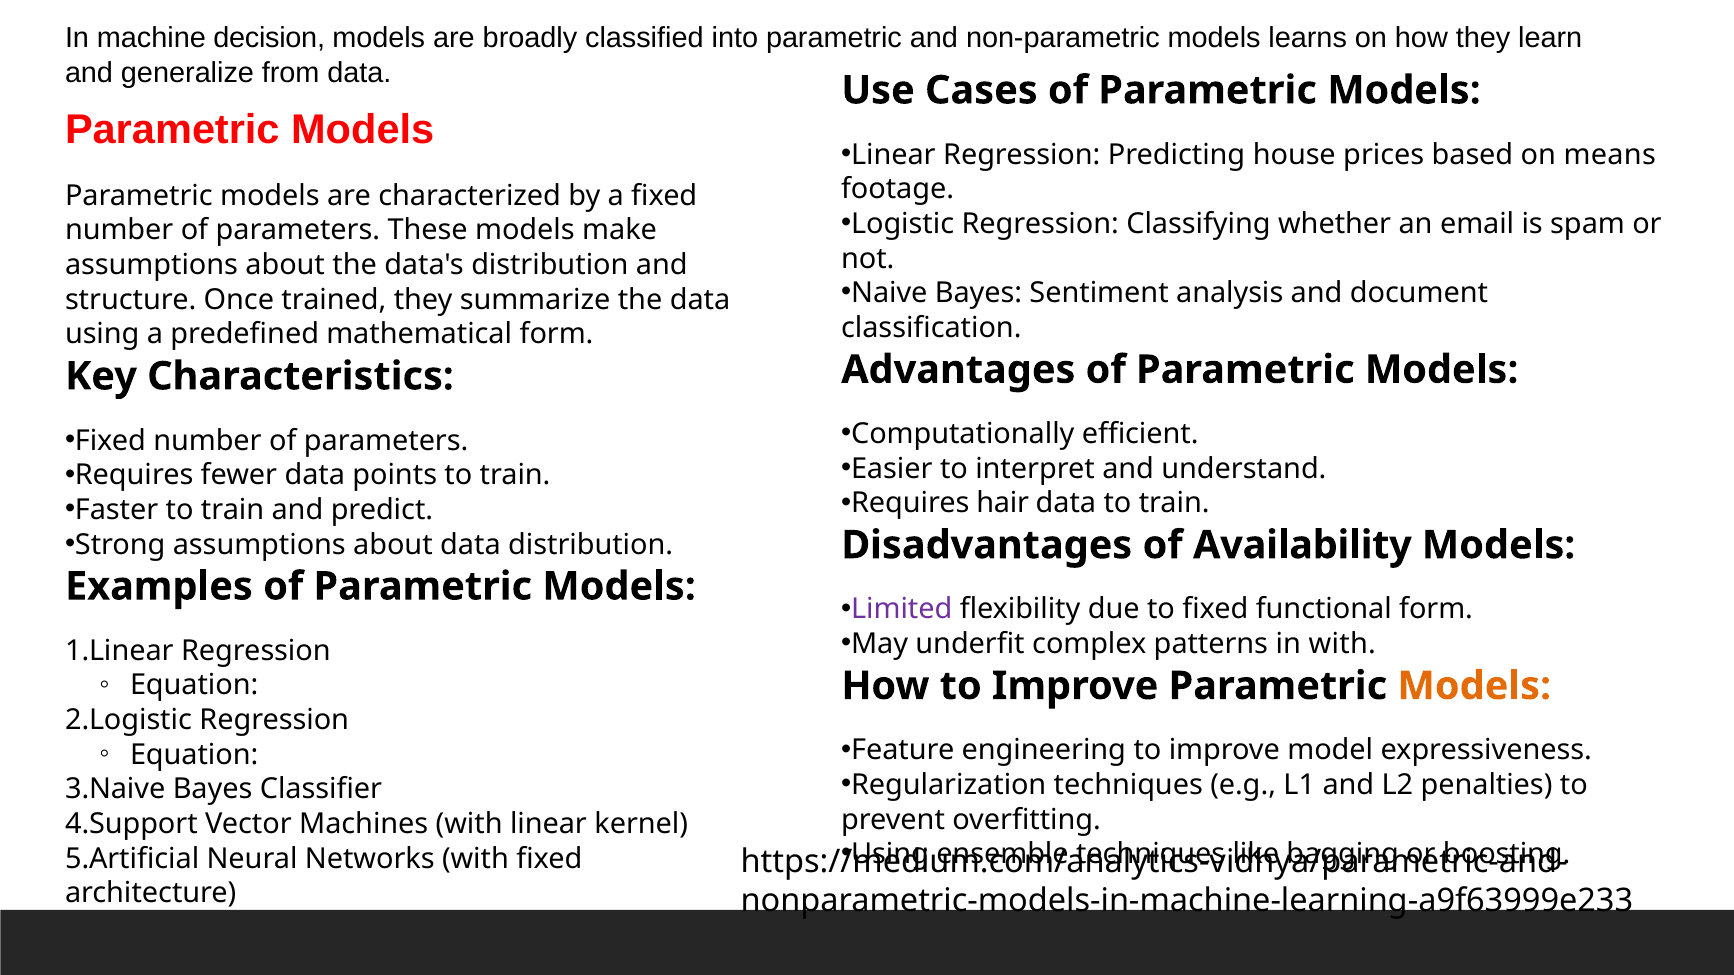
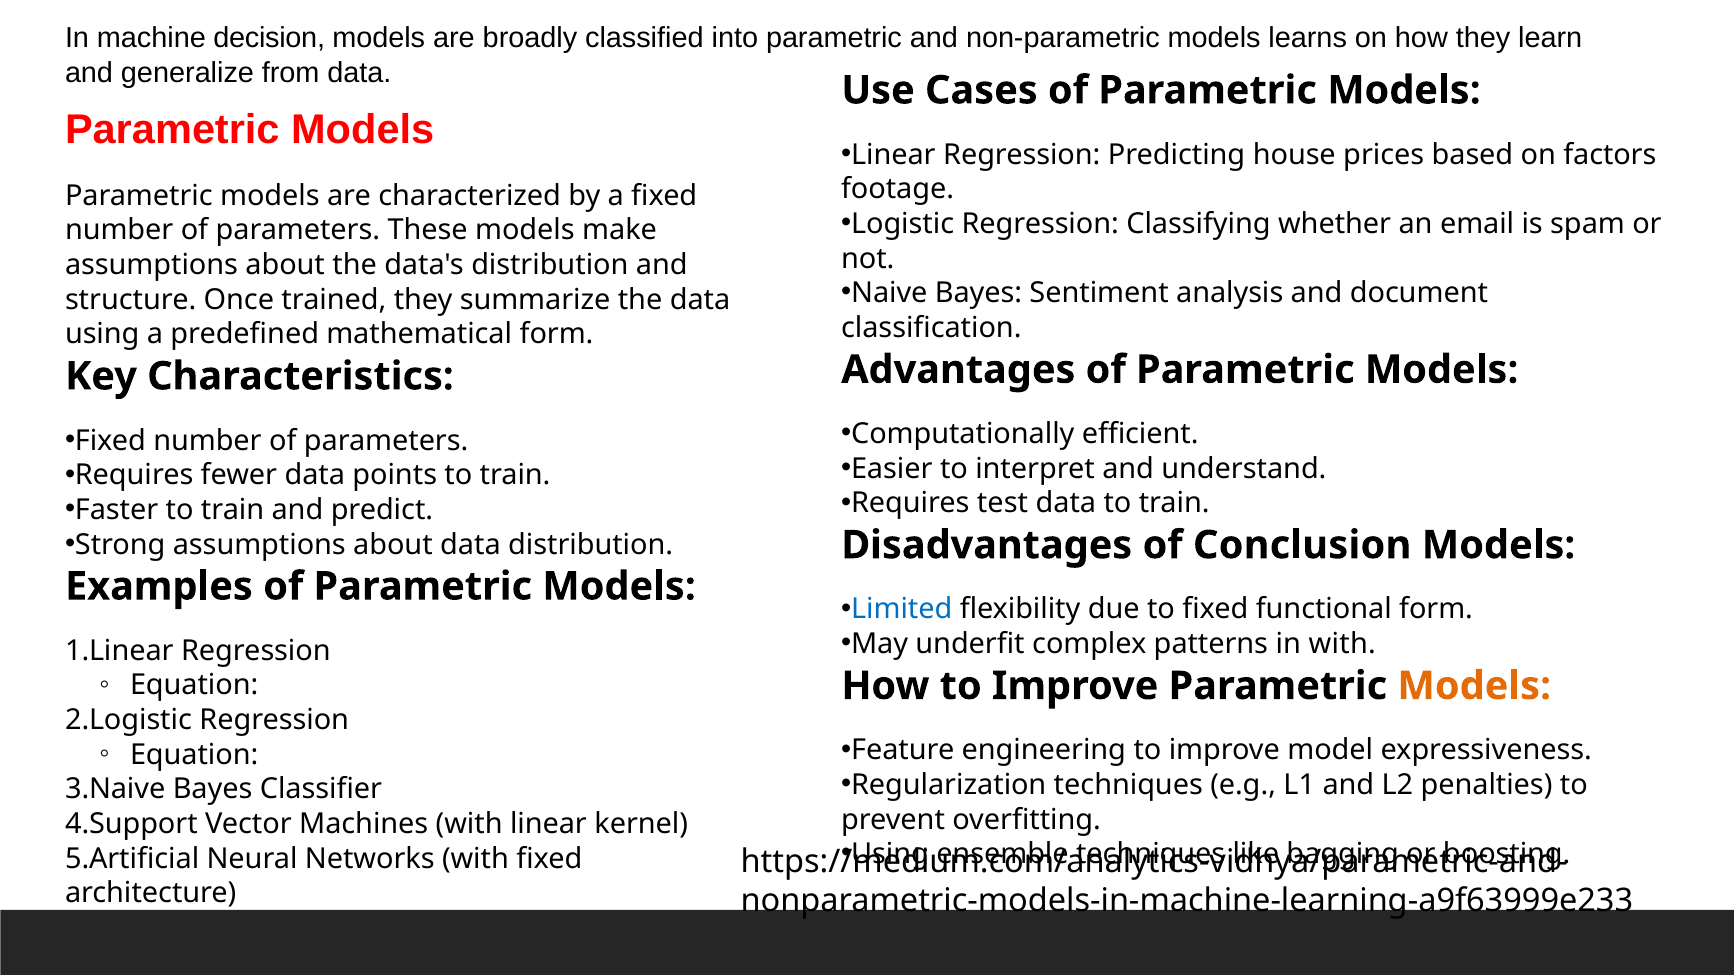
means: means -> factors
hair: hair -> test
Availability: Availability -> Conclusion
Limited colour: purple -> blue
